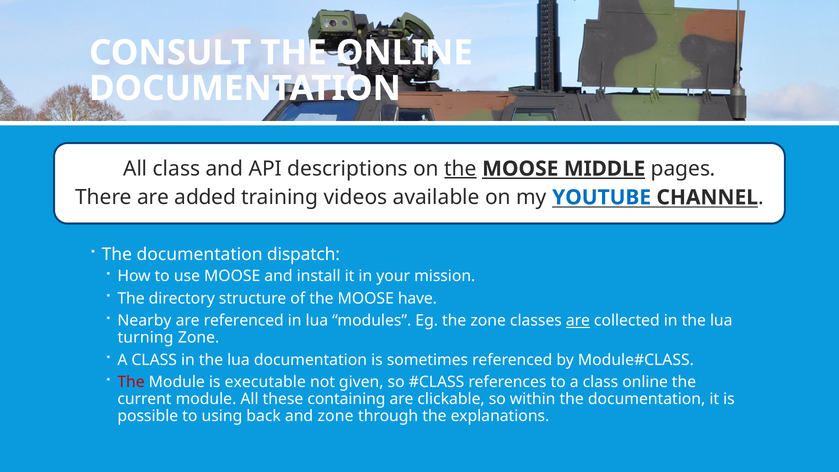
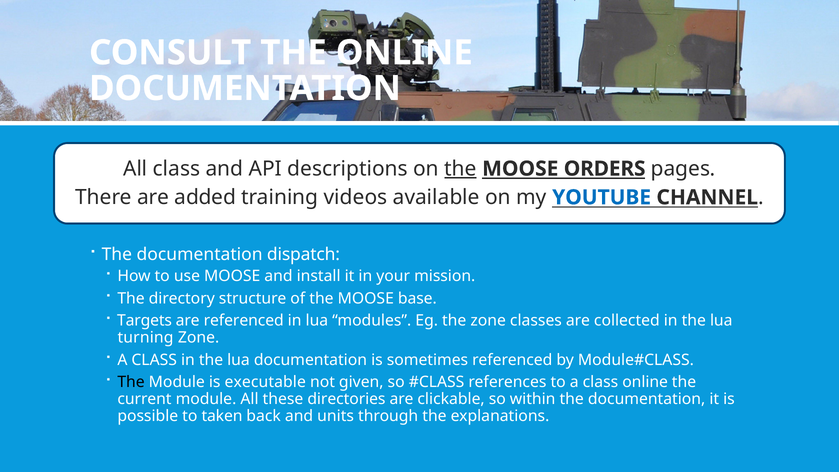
MIDDLE: MIDDLE -> ORDERS
have: have -> base
Nearby: Nearby -> Targets
are at (578, 321) underline: present -> none
The at (131, 382) colour: red -> black
containing: containing -> directories
using: using -> taken
and zone: zone -> units
